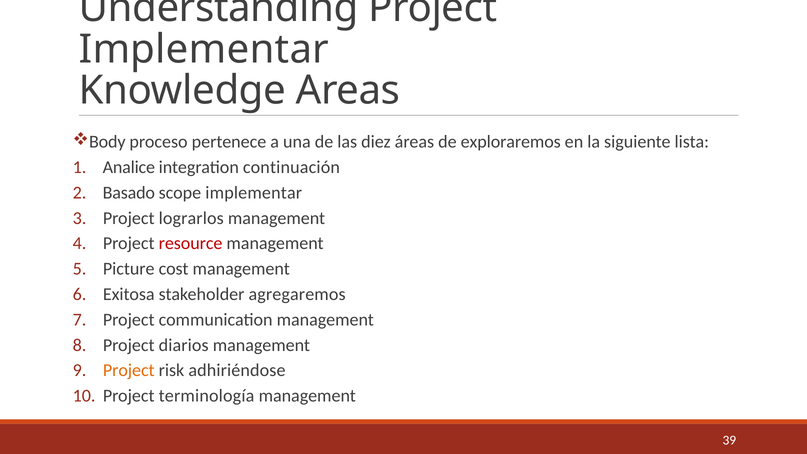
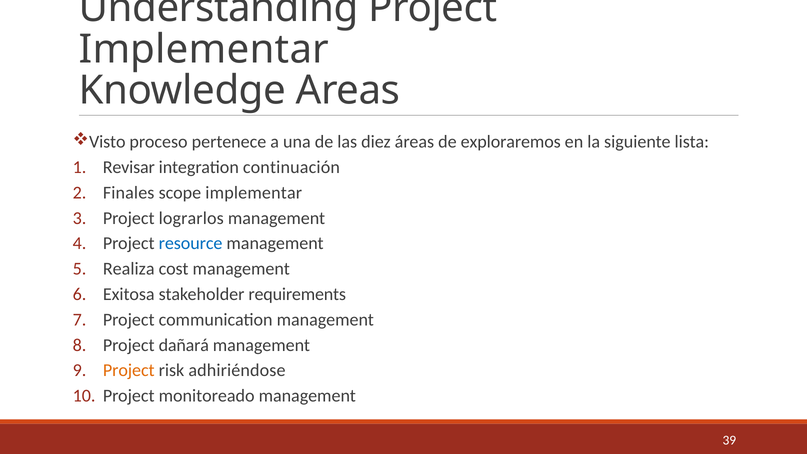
Body: Body -> Visto
Analice: Analice -> Revisar
Basado: Basado -> Finales
resource colour: red -> blue
Picture: Picture -> Realiza
agregaremos: agregaremos -> requirements
diarios: diarios -> dañará
terminología: terminología -> monitoreado
